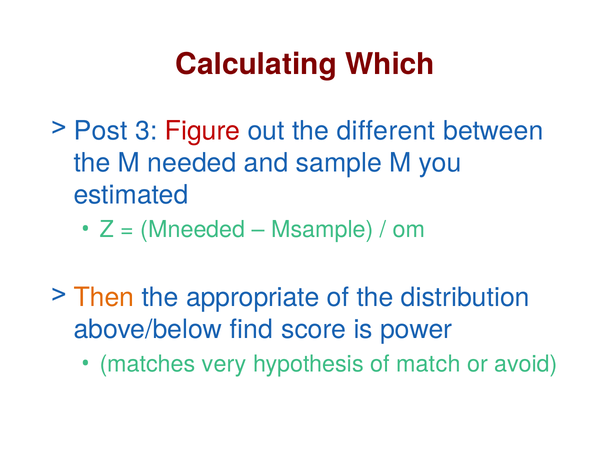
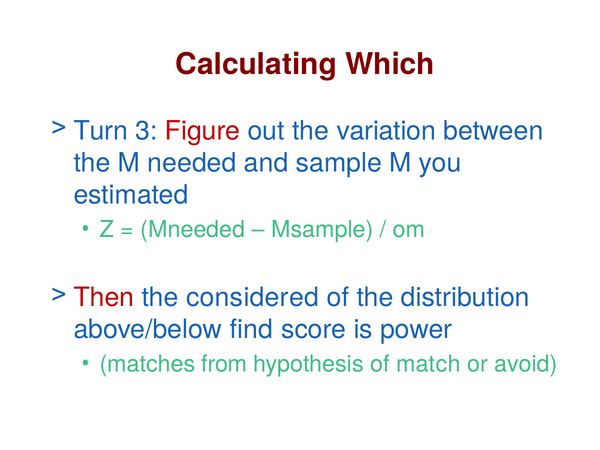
Post: Post -> Turn
different: different -> variation
Then colour: orange -> red
appropriate: appropriate -> considered
very: very -> from
